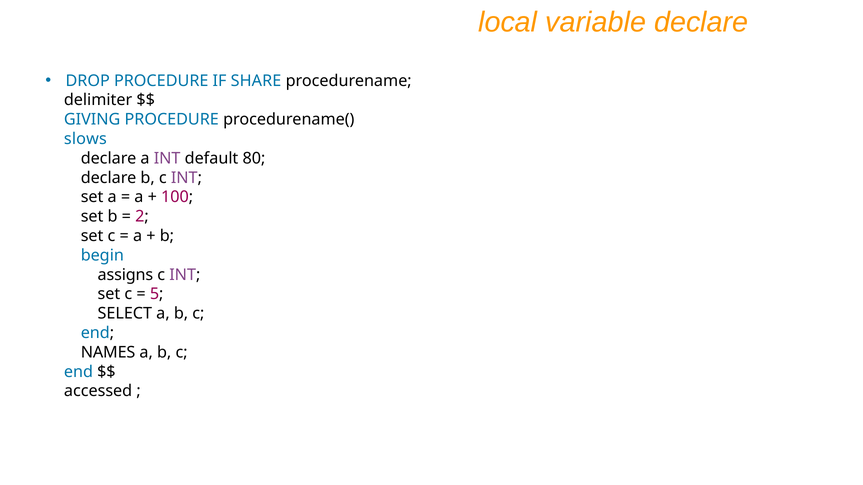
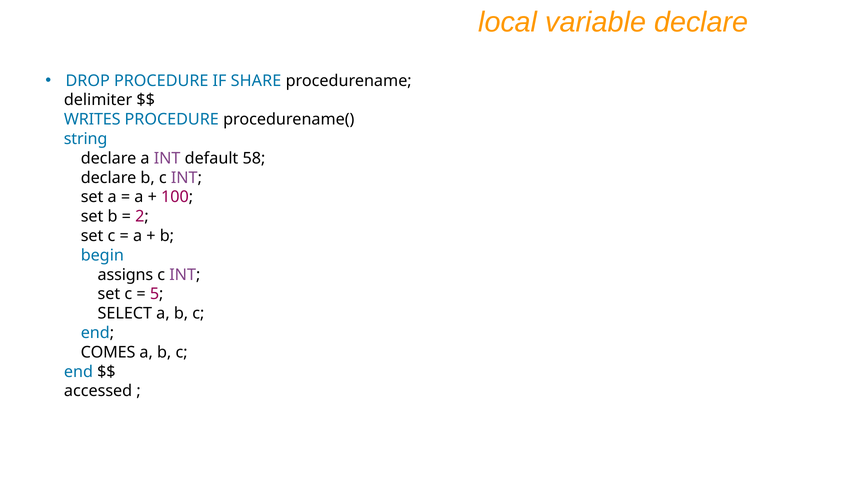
GIVING: GIVING -> WRITES
slows: slows -> string
80: 80 -> 58
NAMES: NAMES -> COMES
